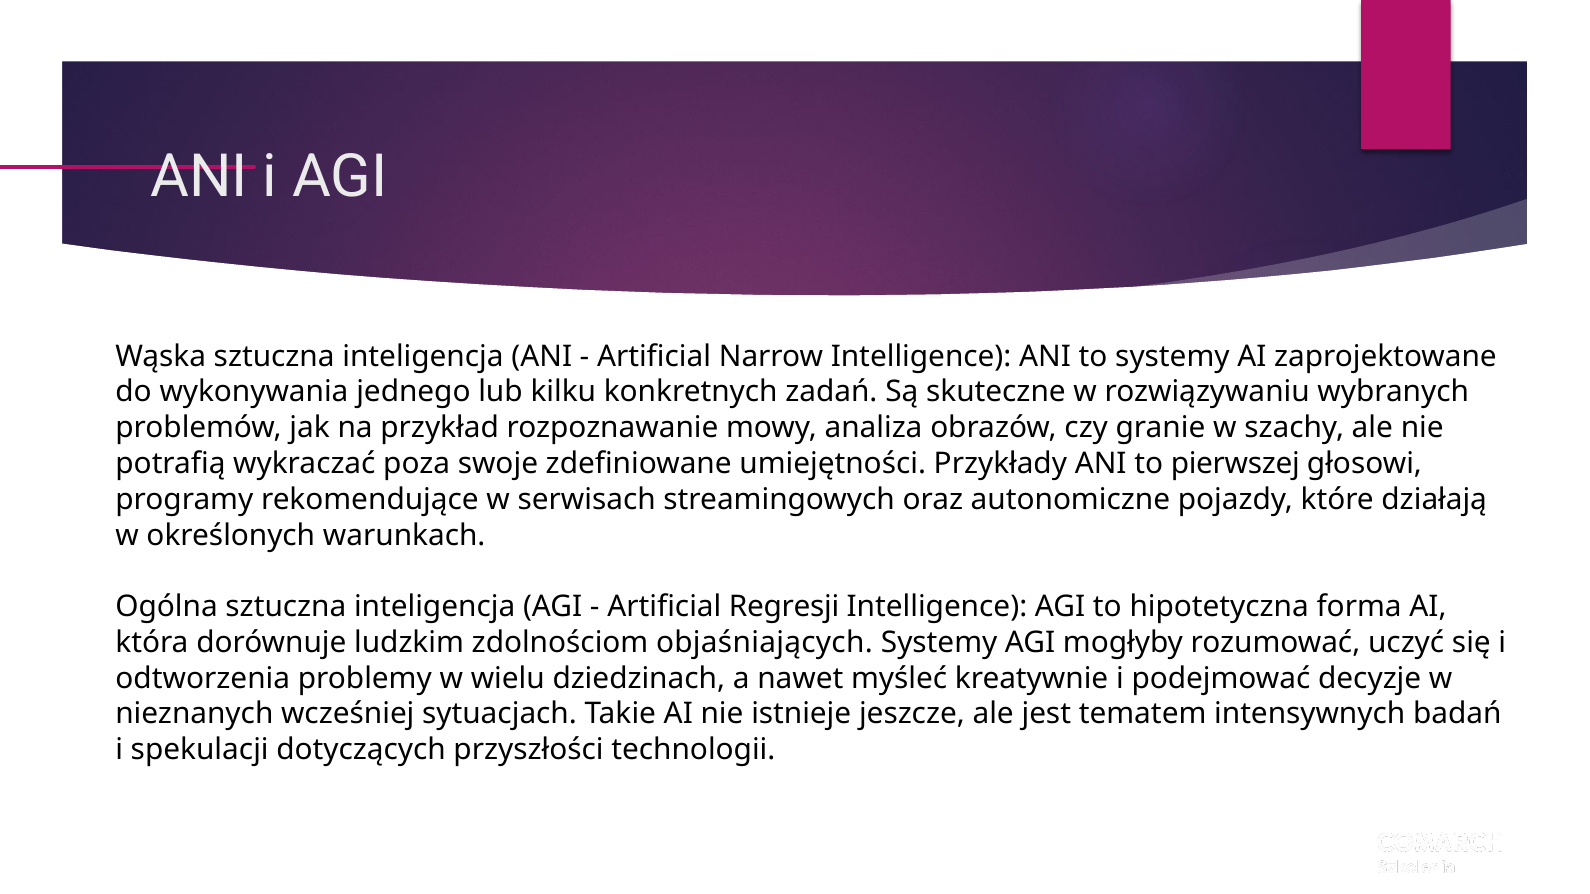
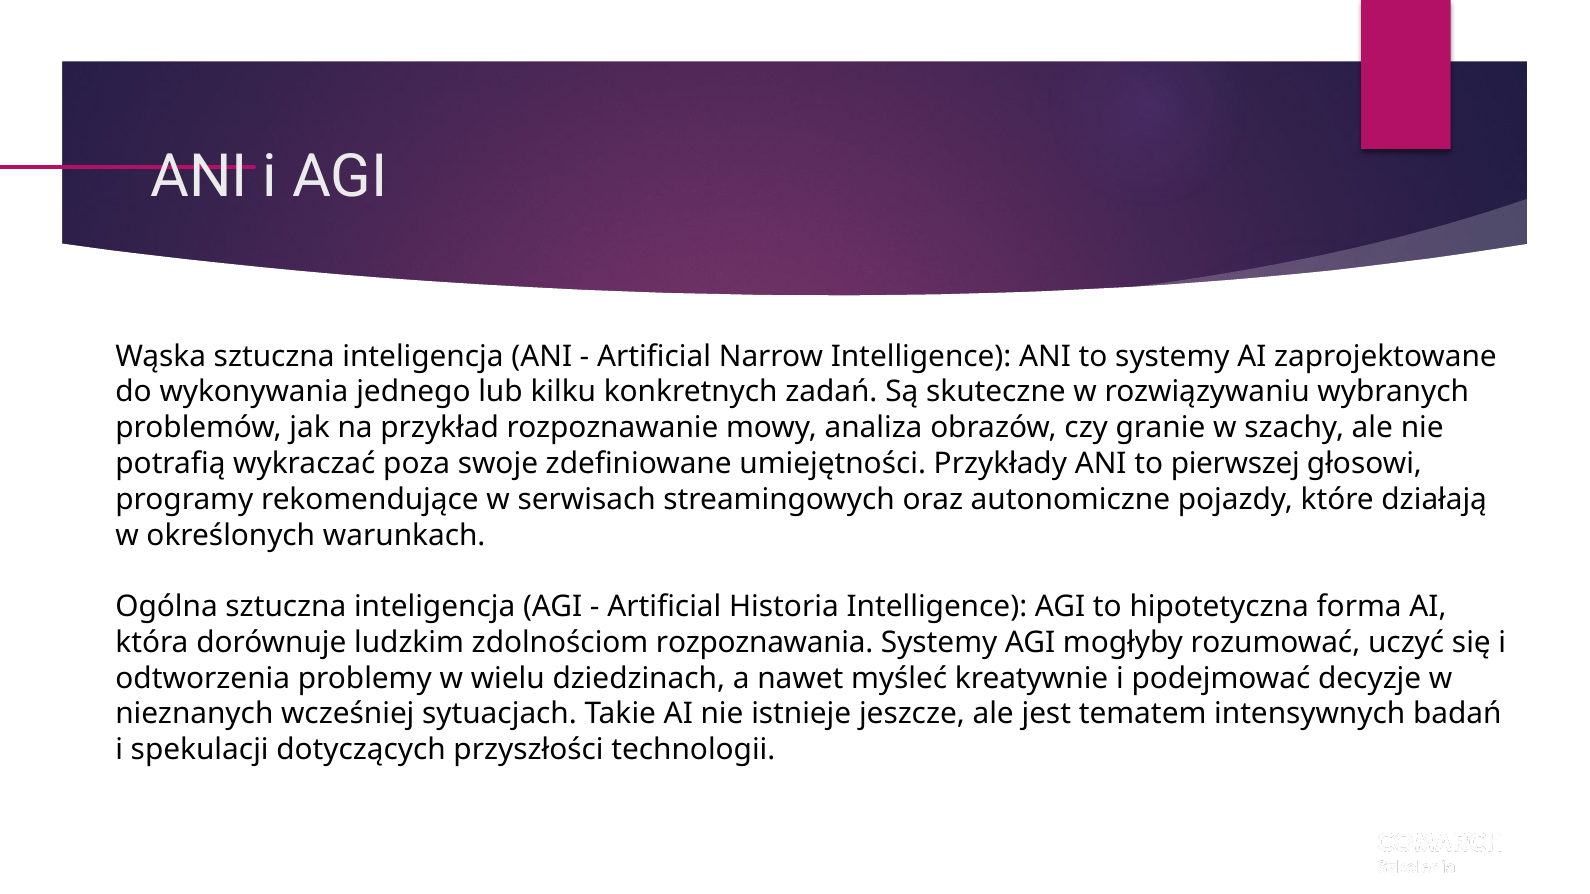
Regresji: Regresji -> Historia
objaśniających: objaśniających -> rozpoznawania
